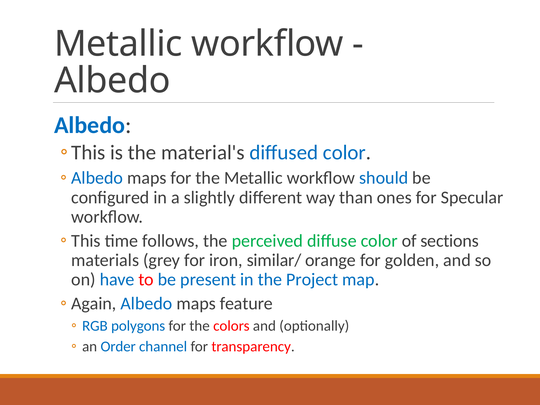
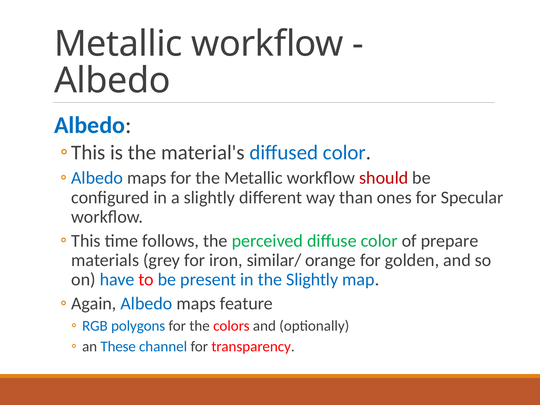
should colour: blue -> red
sections: sections -> prepare
the Project: Project -> Slightly
Order: Order -> These
